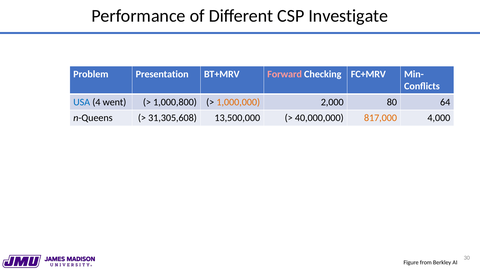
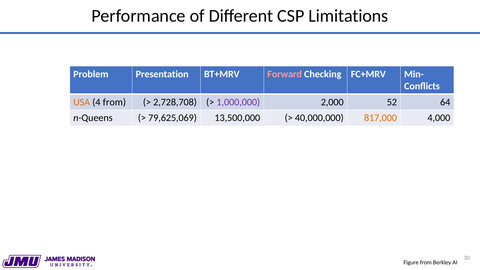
Investigate: Investigate -> Limitations
USA colour: blue -> orange
4 went: went -> from
1,000,800: 1,000,800 -> 2,728,708
1,000,000 colour: orange -> purple
80: 80 -> 52
31,305,608: 31,305,608 -> 79,625,069
